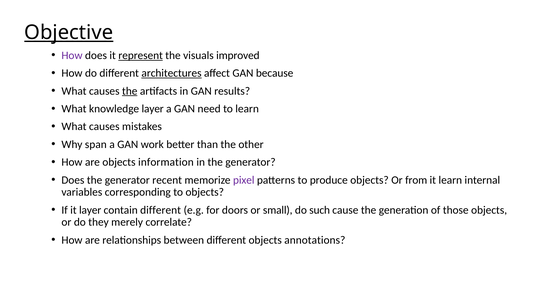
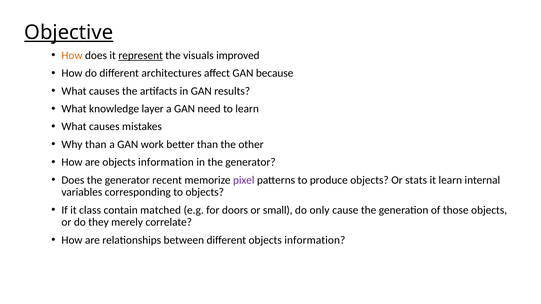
How at (72, 55) colour: purple -> orange
architectures underline: present -> none
the at (130, 91) underline: present -> none
Why span: span -> than
from: from -> stats
it layer: layer -> class
contain different: different -> matched
such: such -> only
different objects annotations: annotations -> information
